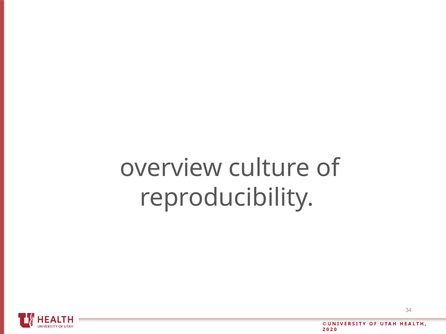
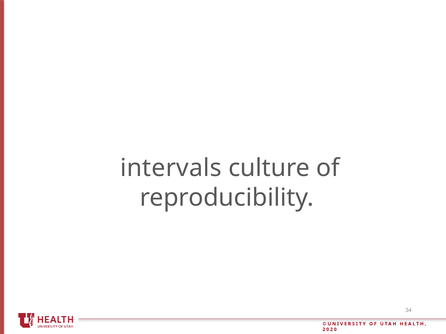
overview: overview -> intervals
